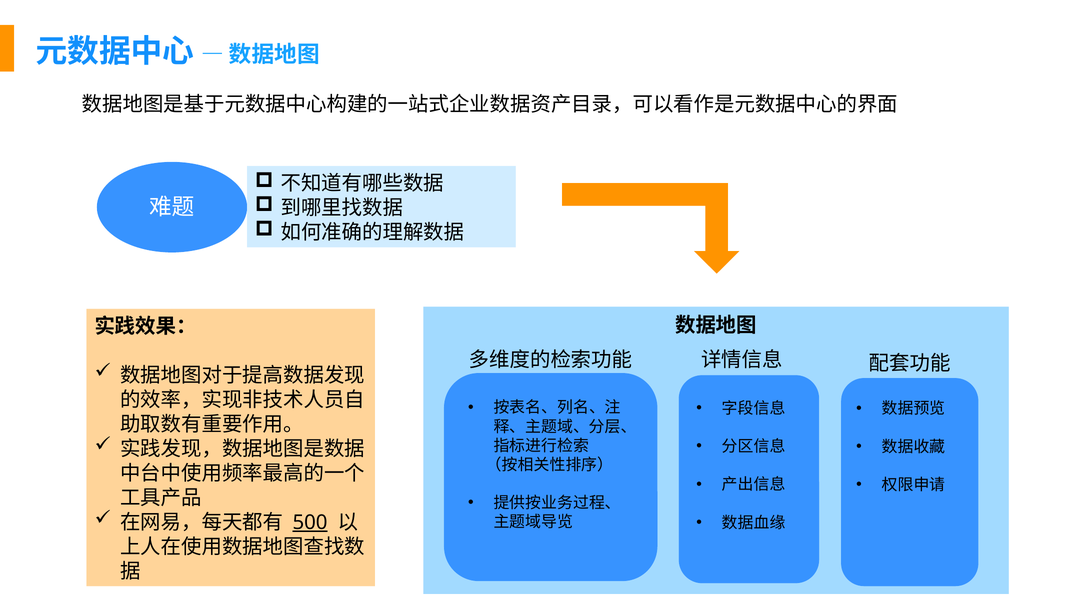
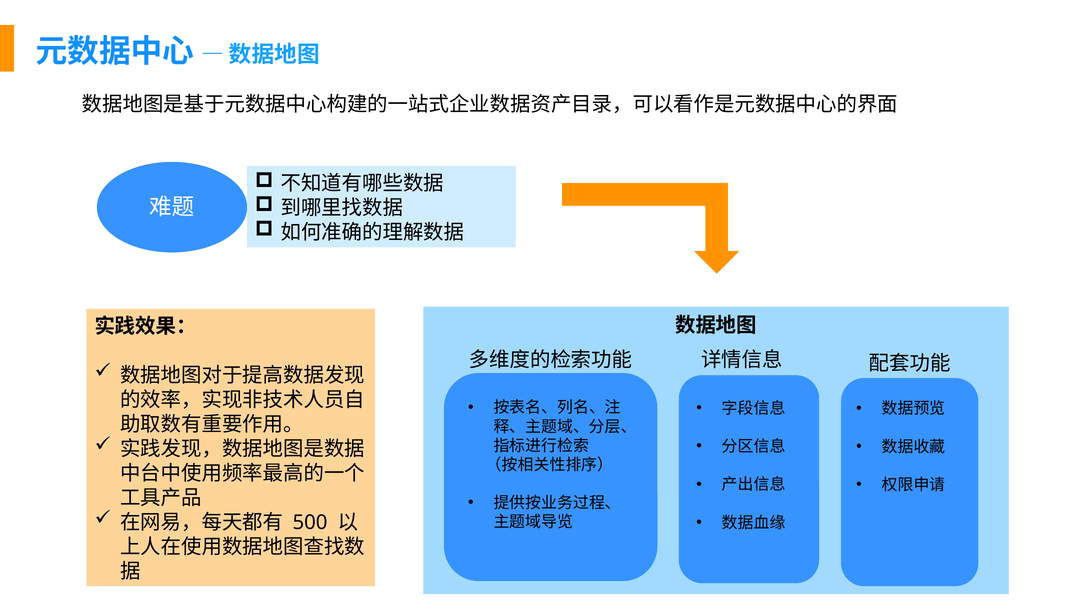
500 underline: present -> none
